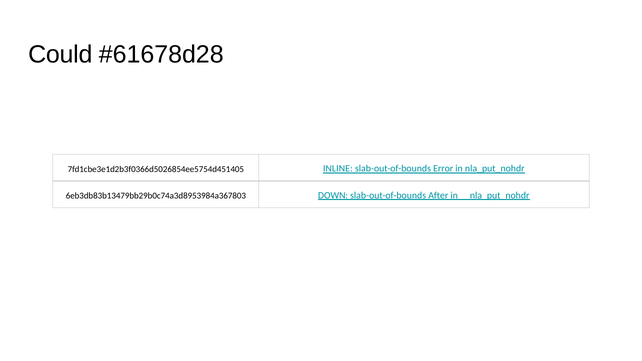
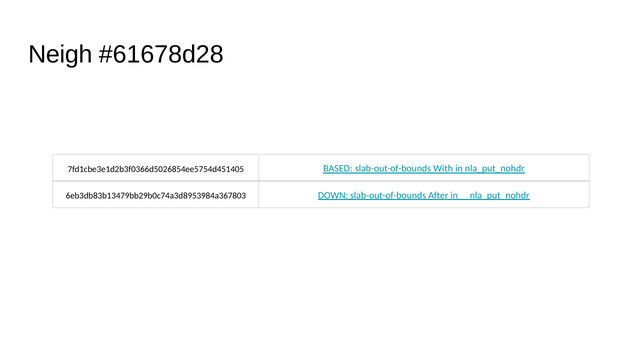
Could: Could -> Neigh
INLINE: INLINE -> BASED
Error: Error -> With
